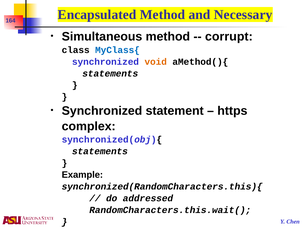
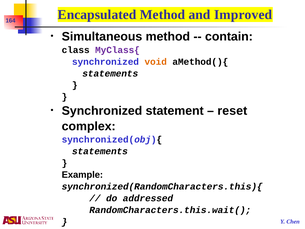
Necessary: Necessary -> Improved
corrupt: corrupt -> contain
MyClass{ colour: blue -> purple
https: https -> reset
